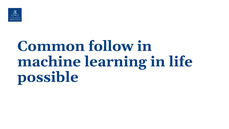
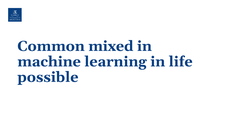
follow: follow -> mixed
